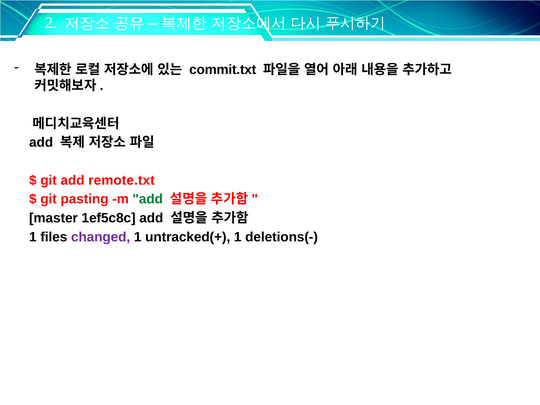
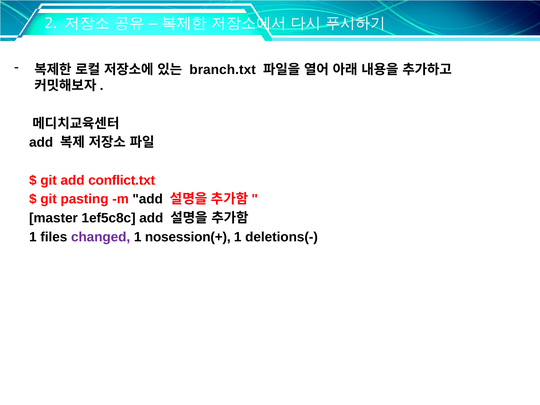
commit.txt: commit.txt -> branch.txt
remote.txt: remote.txt -> conflict.txt
add at (148, 199) colour: green -> black
untracked(+: untracked(+ -> nosession(+
